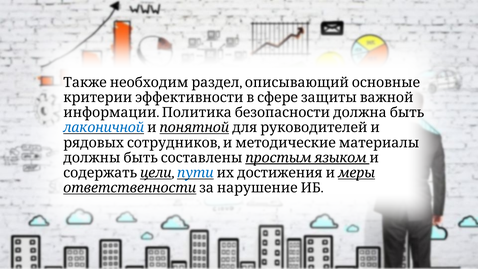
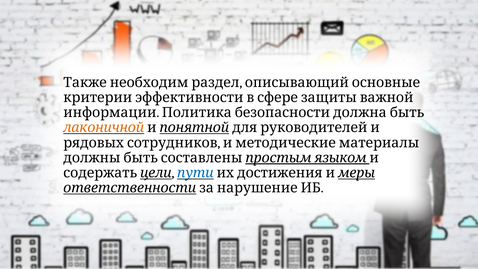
лаконичной colour: blue -> orange
